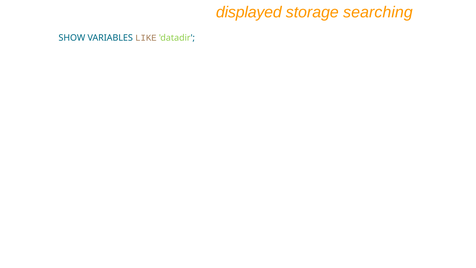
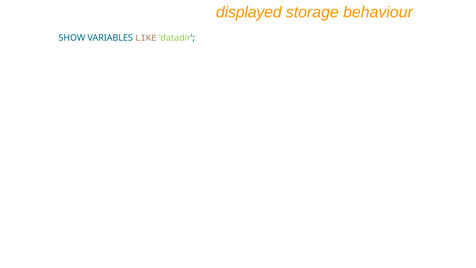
searching: searching -> behaviour
